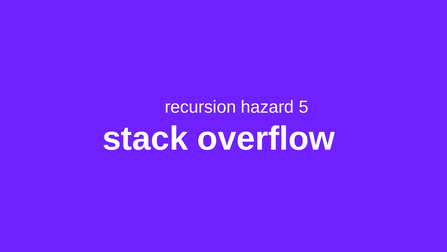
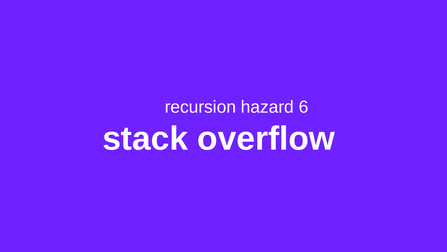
5: 5 -> 6
